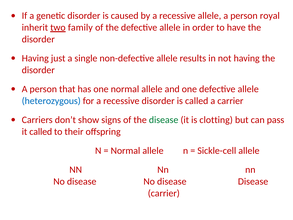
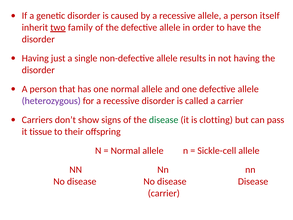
royal: royal -> itself
heterozygous colour: blue -> purple
it called: called -> tissue
